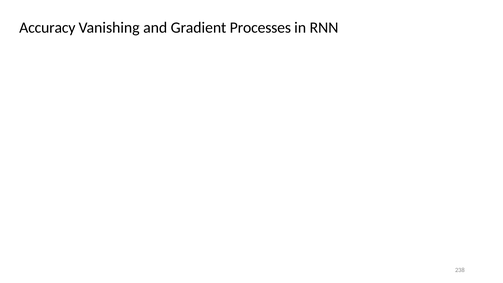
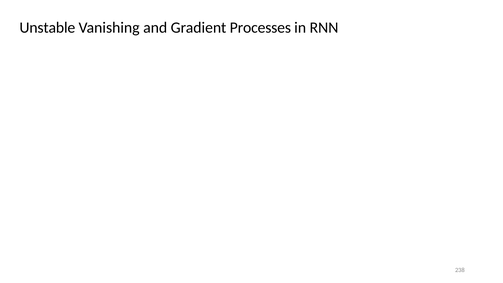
Accuracy: Accuracy -> Unstable
